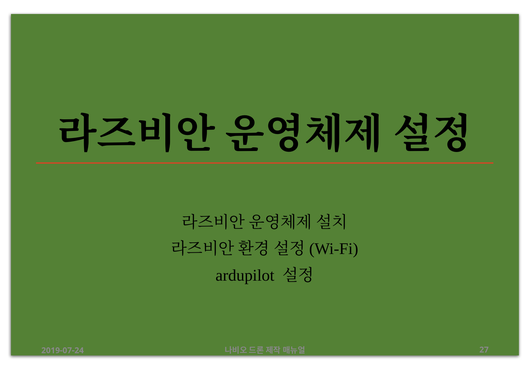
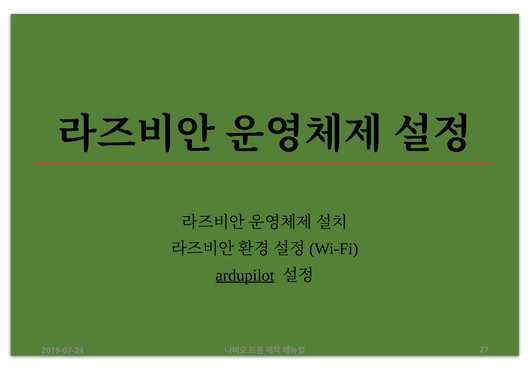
ardupilot underline: none -> present
